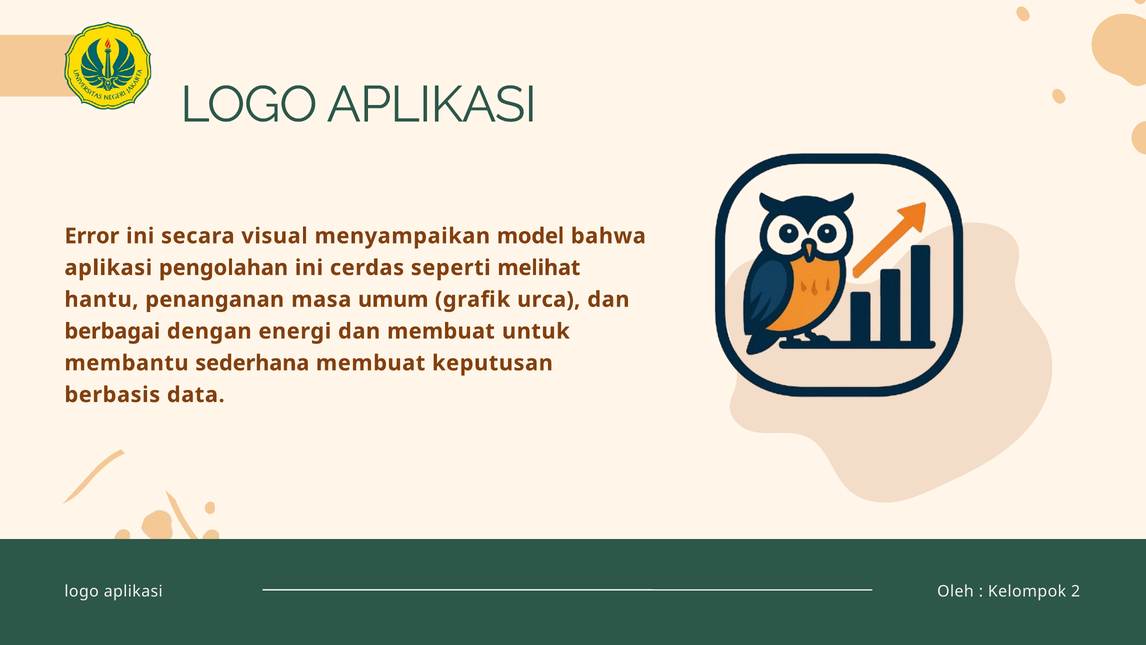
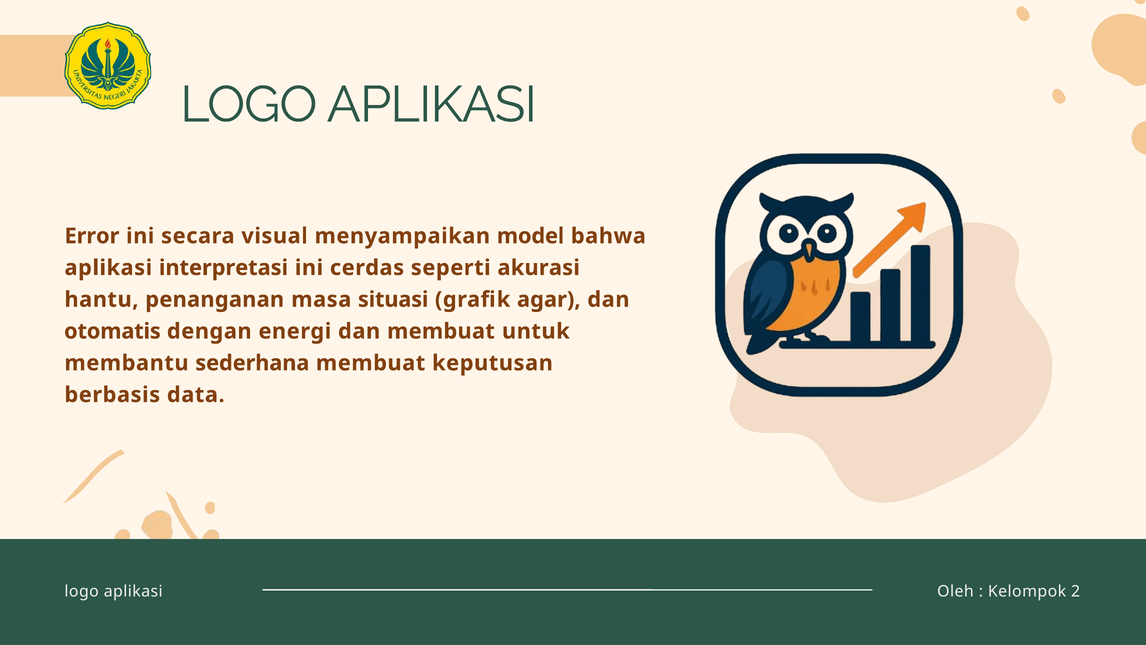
pengolahan: pengolahan -> interpretasi
melihat: melihat -> akurasi
umum: umum -> situasi
urca: urca -> agar
berbagai: berbagai -> otomatis
